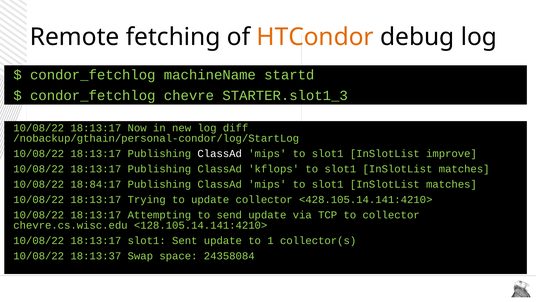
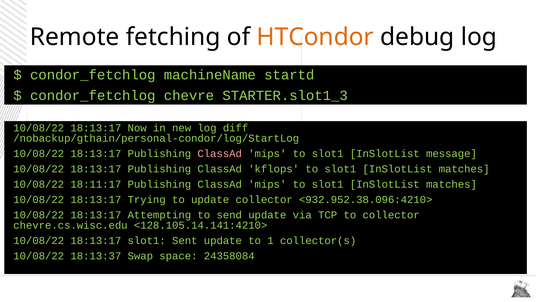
ClassAd at (220, 153) colour: white -> pink
improve: improve -> message
18:84:17: 18:84:17 -> 18:11:17
<428.105.14.141:4210>: <428.105.14.141:4210> -> <932.952.38.096:4210>
